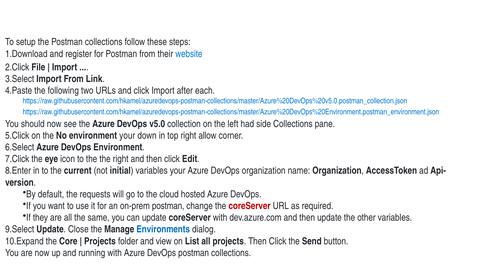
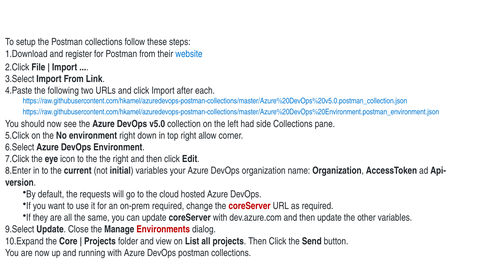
environment your: your -> right
on-prem postman: postman -> required
Environments colour: blue -> red
